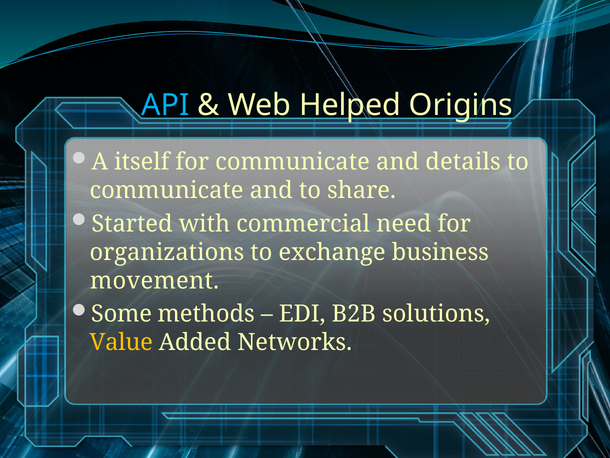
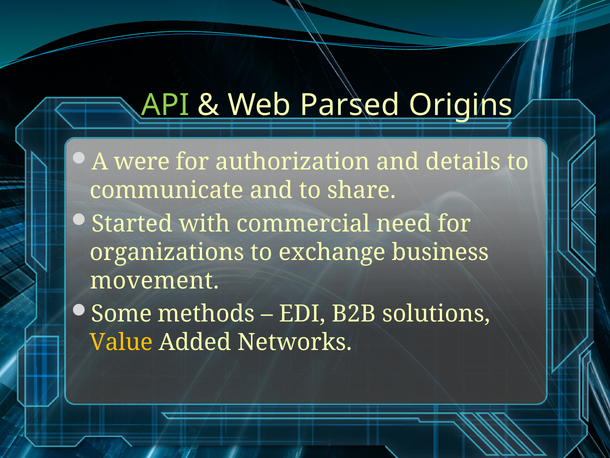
API colour: light blue -> light green
Helped: Helped -> Parsed
itself: itself -> were
for communicate: communicate -> authorization
